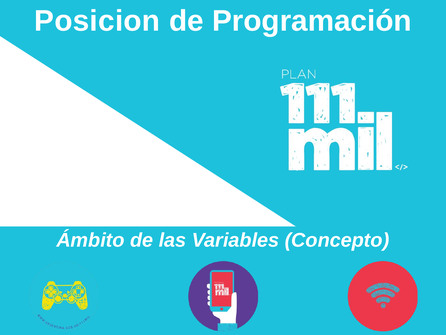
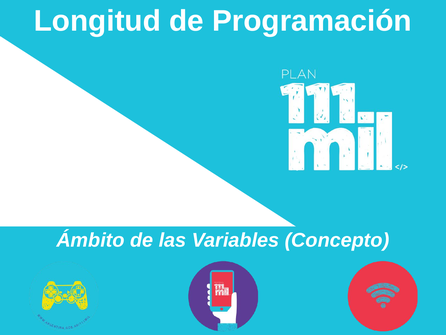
Posicion: Posicion -> Longitud
